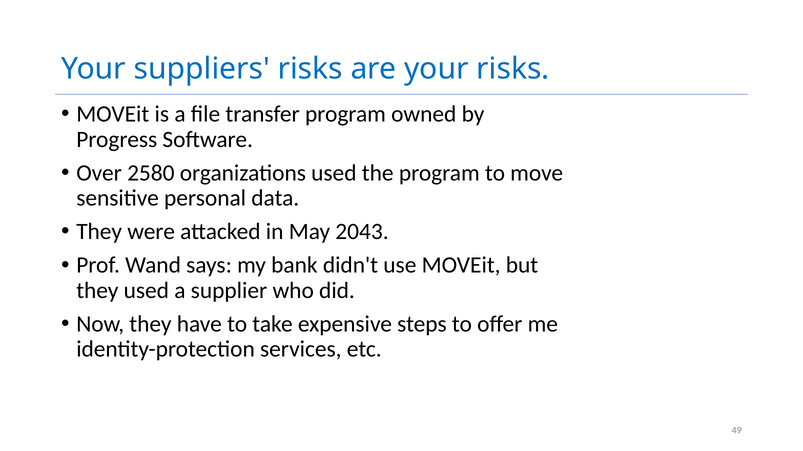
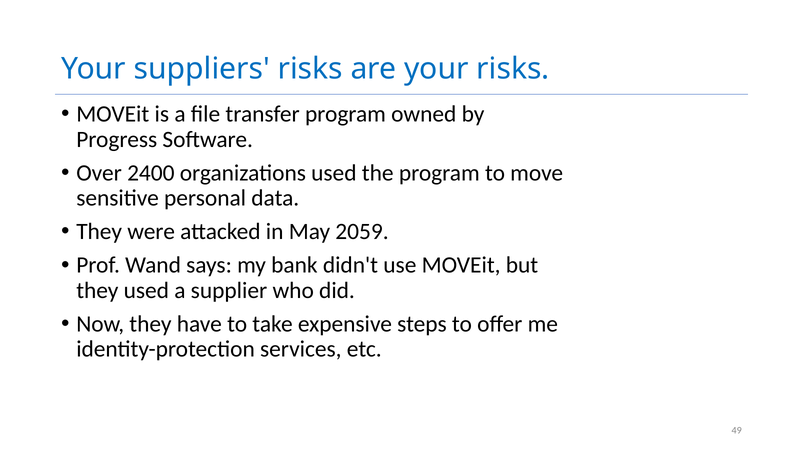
2580: 2580 -> 2400
2043: 2043 -> 2059
